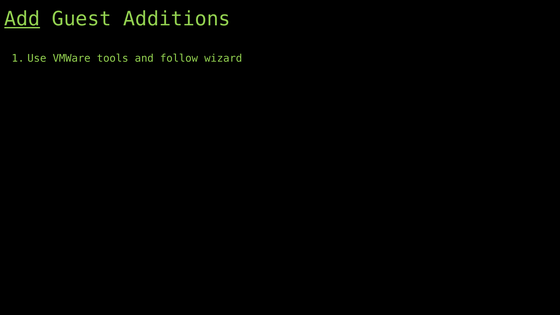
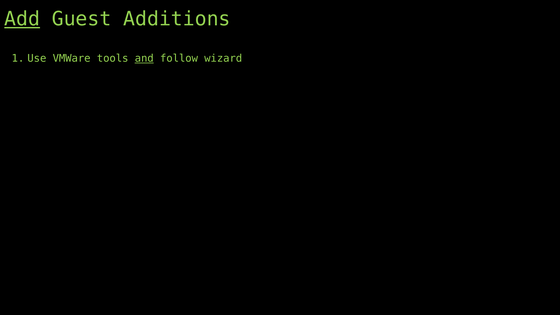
and underline: none -> present
